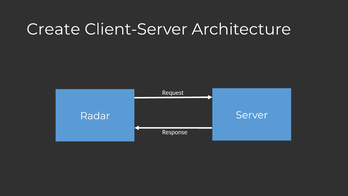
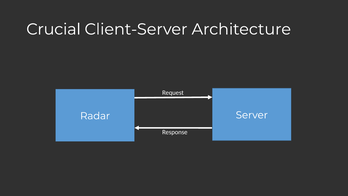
Create: Create -> Crucial
